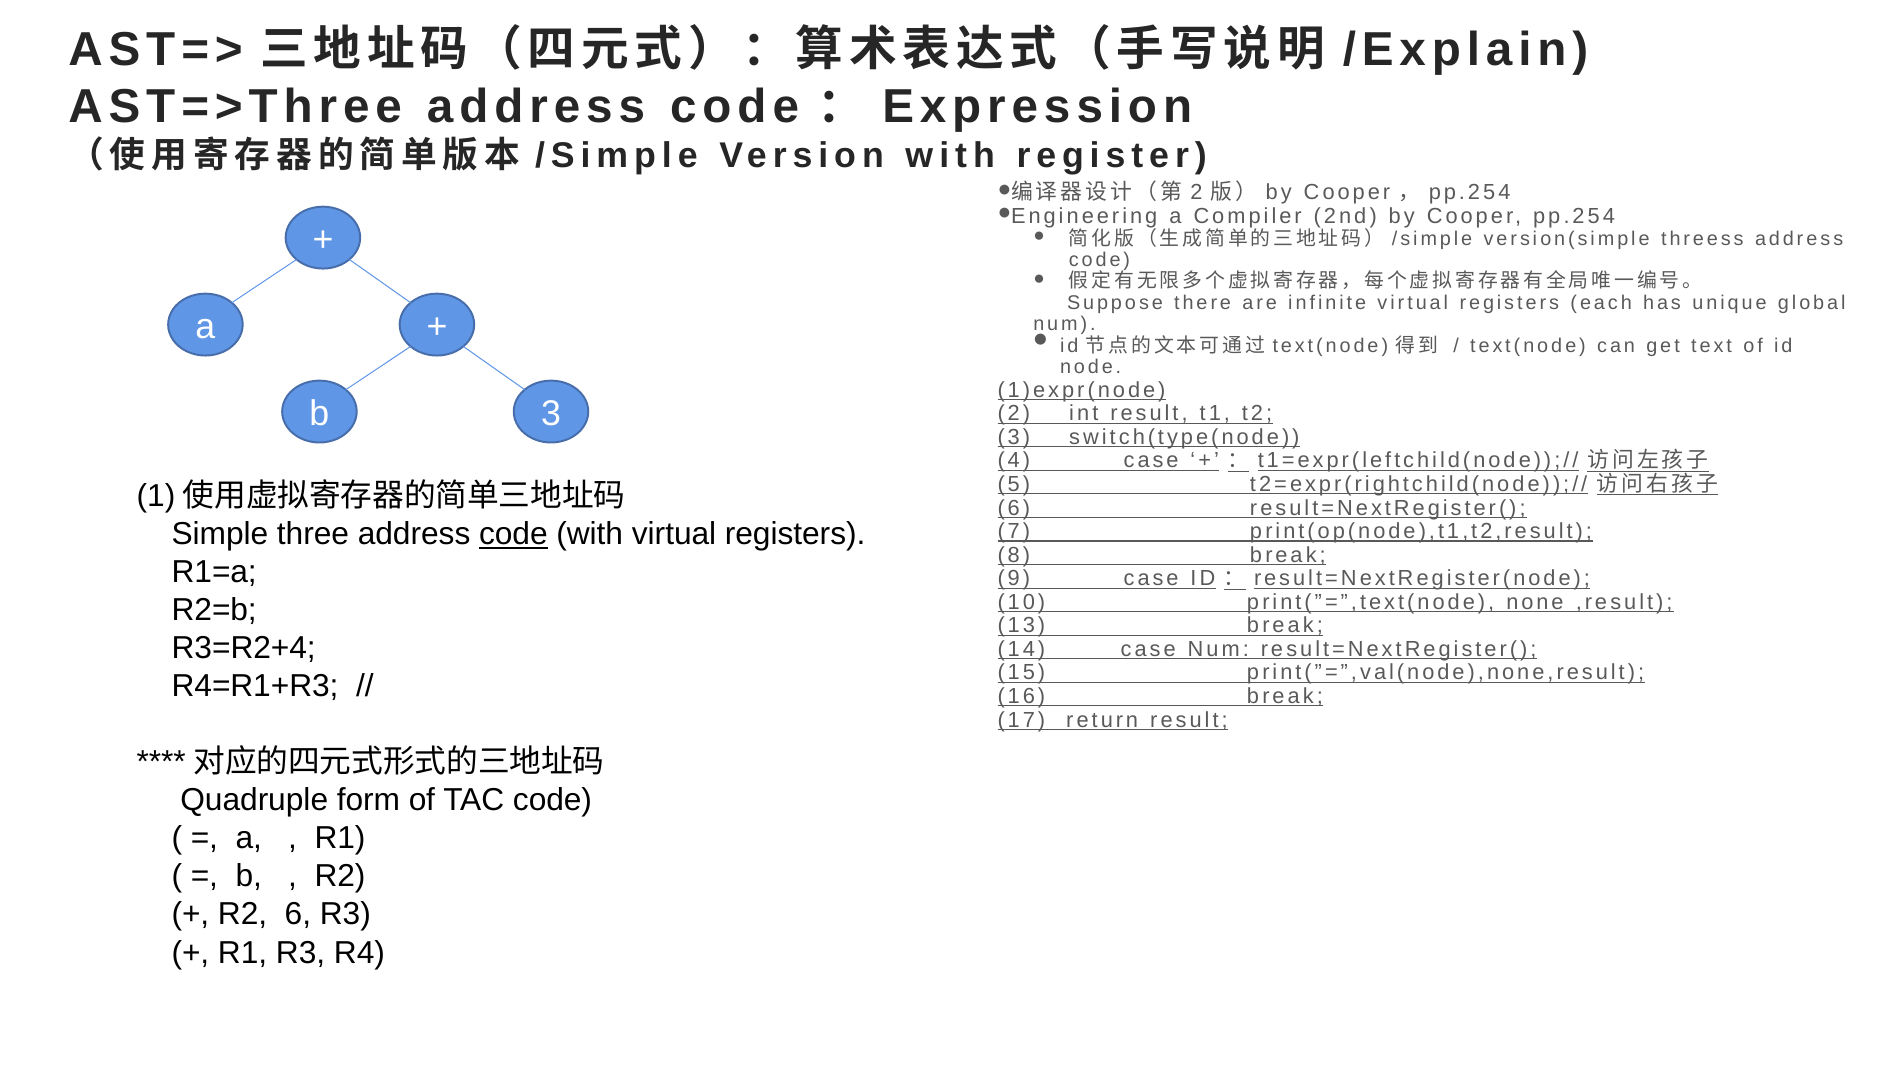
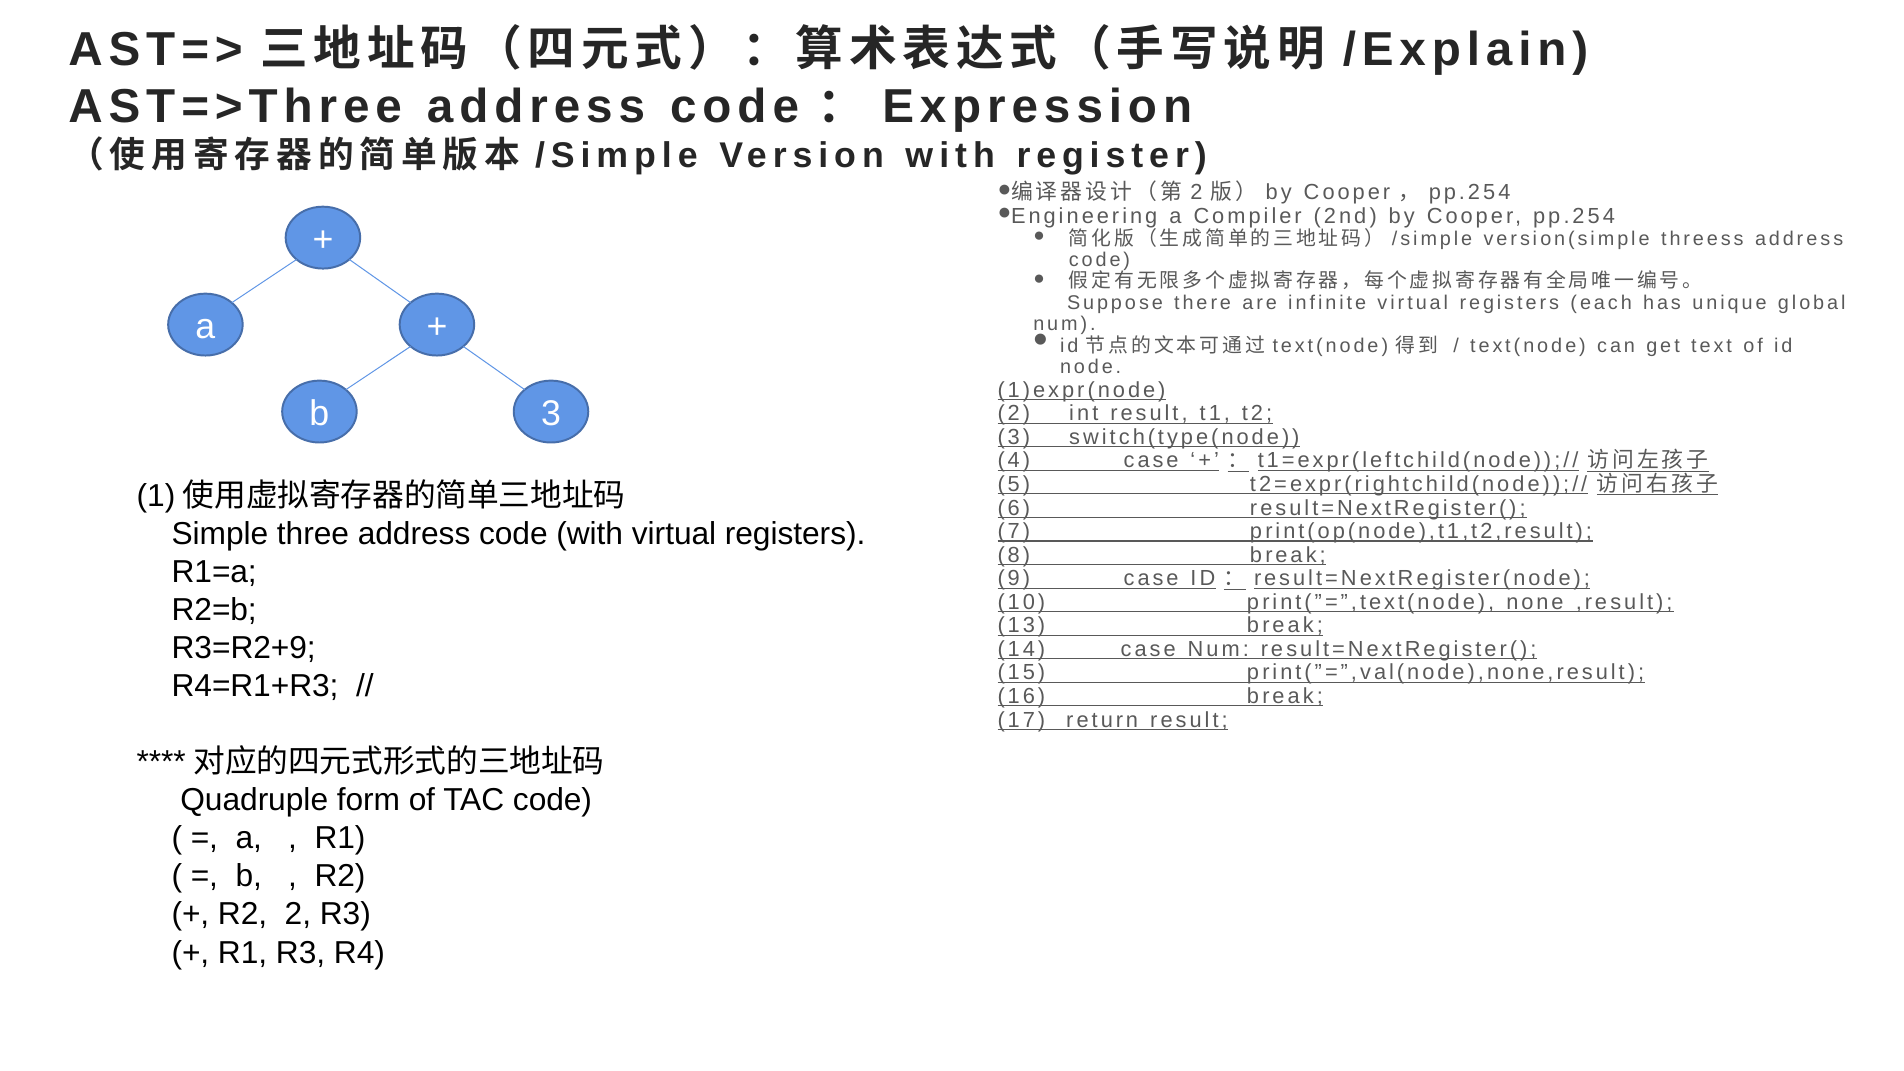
code at (513, 534) underline: present -> none
R3=R2+4: R3=R2+4 -> R3=R2+9
R2 6: 6 -> 2
